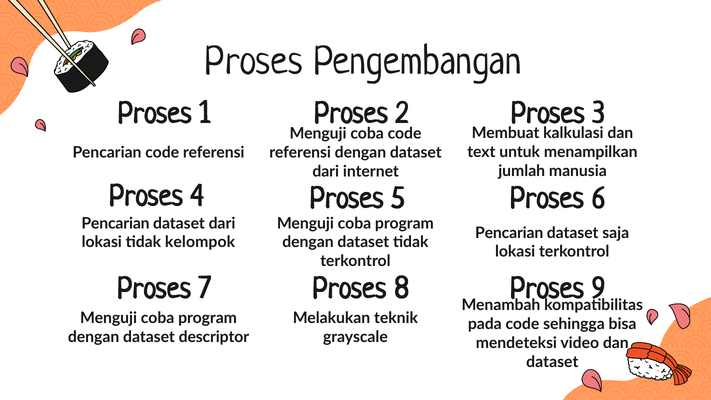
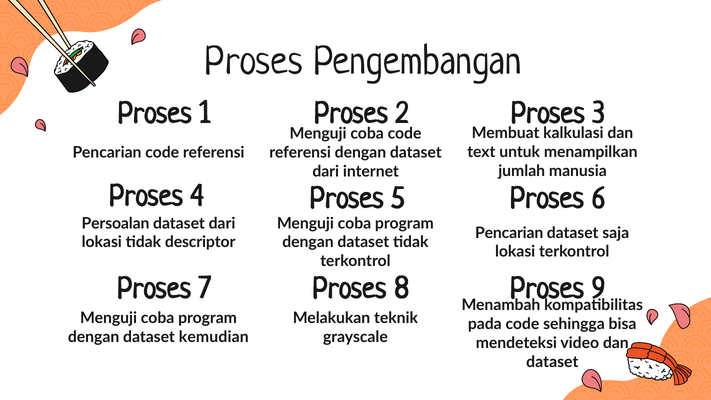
Pencarian at (116, 223): Pencarian -> Persoalan
kelompok: kelompok -> descriptor
descriptor: descriptor -> kemudian
